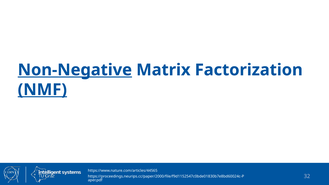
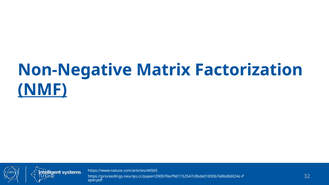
Non-Negative underline: present -> none
